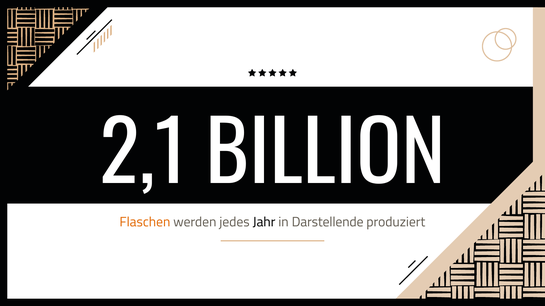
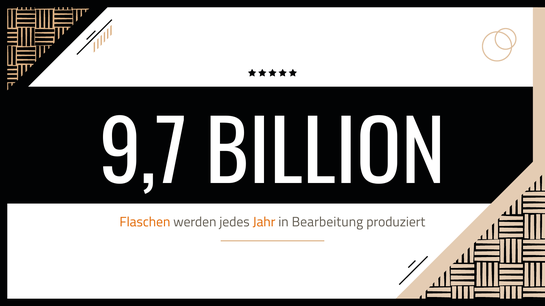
2,1: 2,1 -> 9,7
Jahr colour: black -> orange
Darstellende: Darstellende -> Bearbeitung
